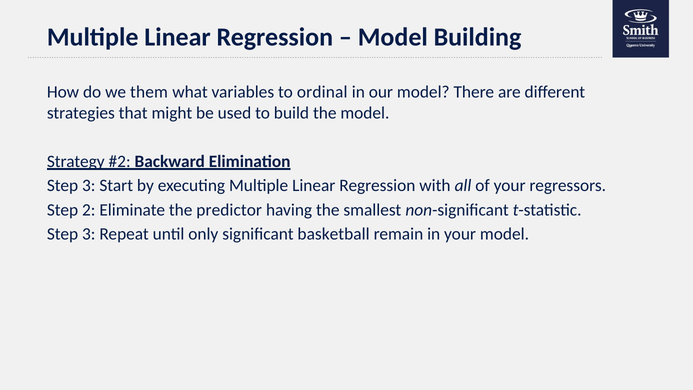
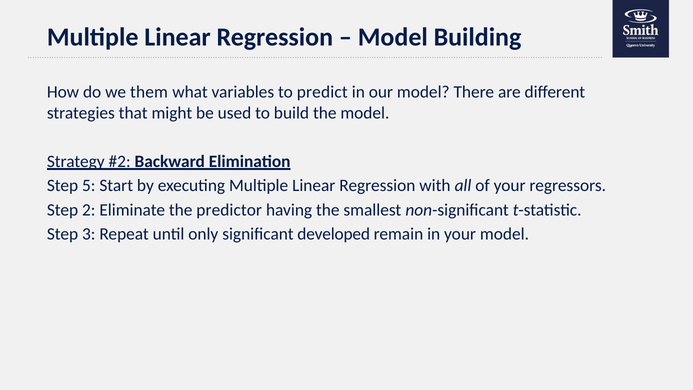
ordinal: ordinal -> predict
3 at (89, 186): 3 -> 5
basketball: basketball -> developed
